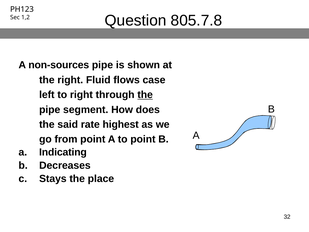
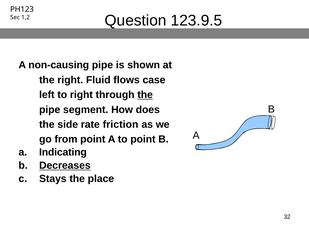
805.7.8: 805.7.8 -> 123.9.5
non-sources: non-sources -> non-causing
said: said -> side
highest: highest -> friction
Decreases underline: none -> present
